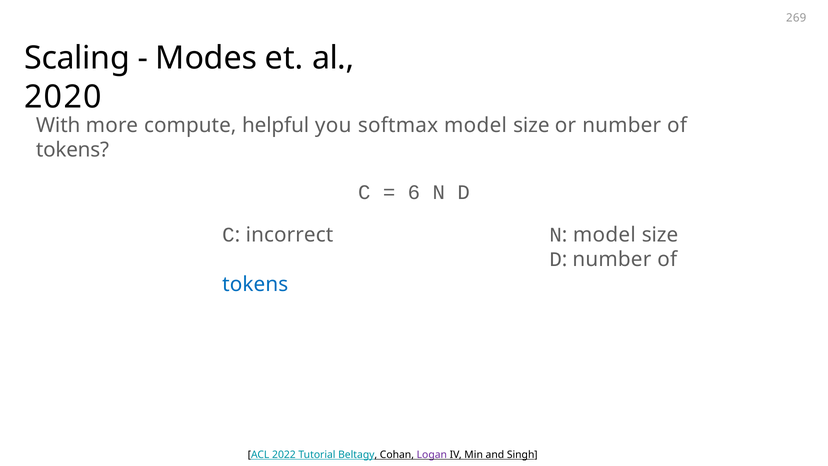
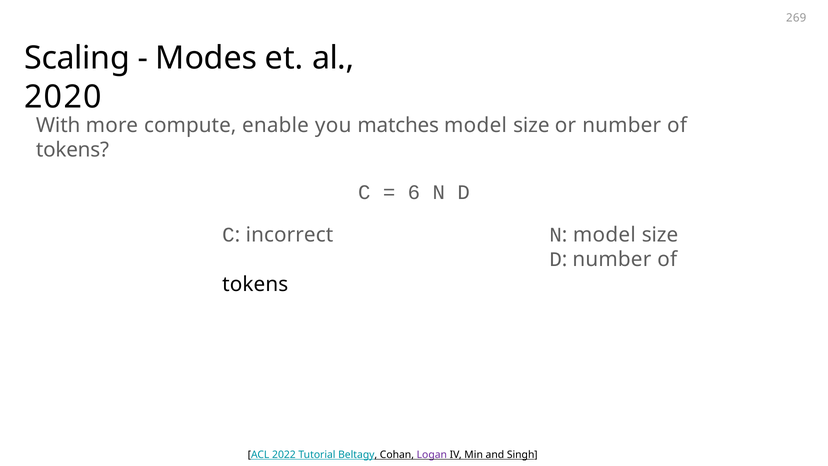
helpful: helpful -> enable
softmax: softmax -> matches
tokens at (255, 284) colour: blue -> black
